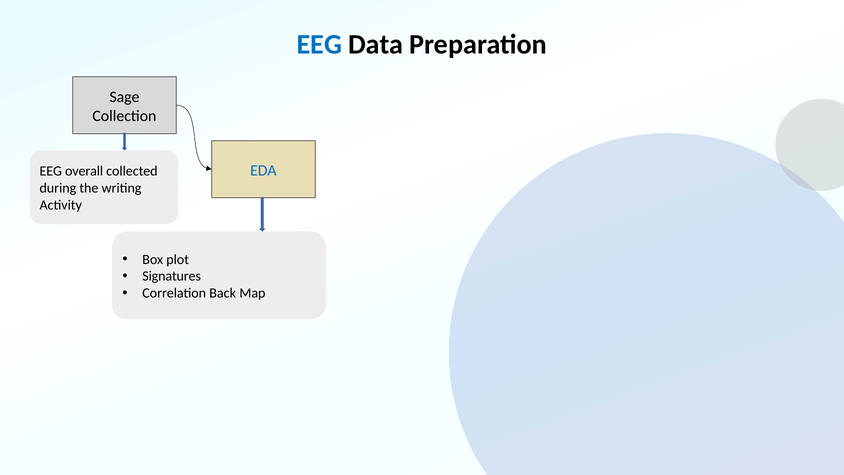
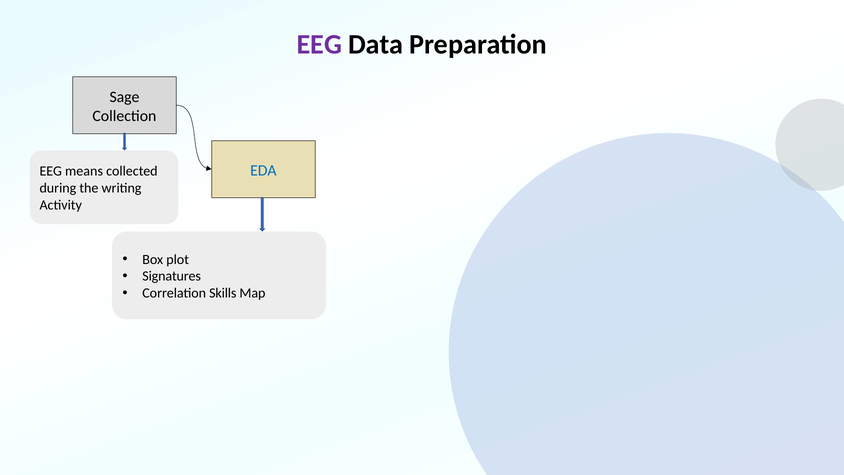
EEG at (319, 44) colour: blue -> purple
overall: overall -> means
Back: Back -> Skills
